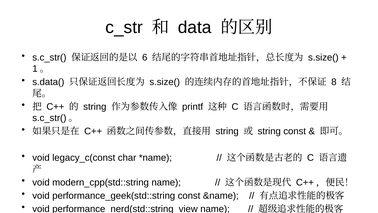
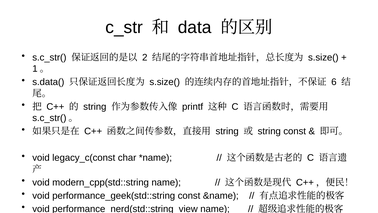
6: 6 -> 2
8: 8 -> 6
